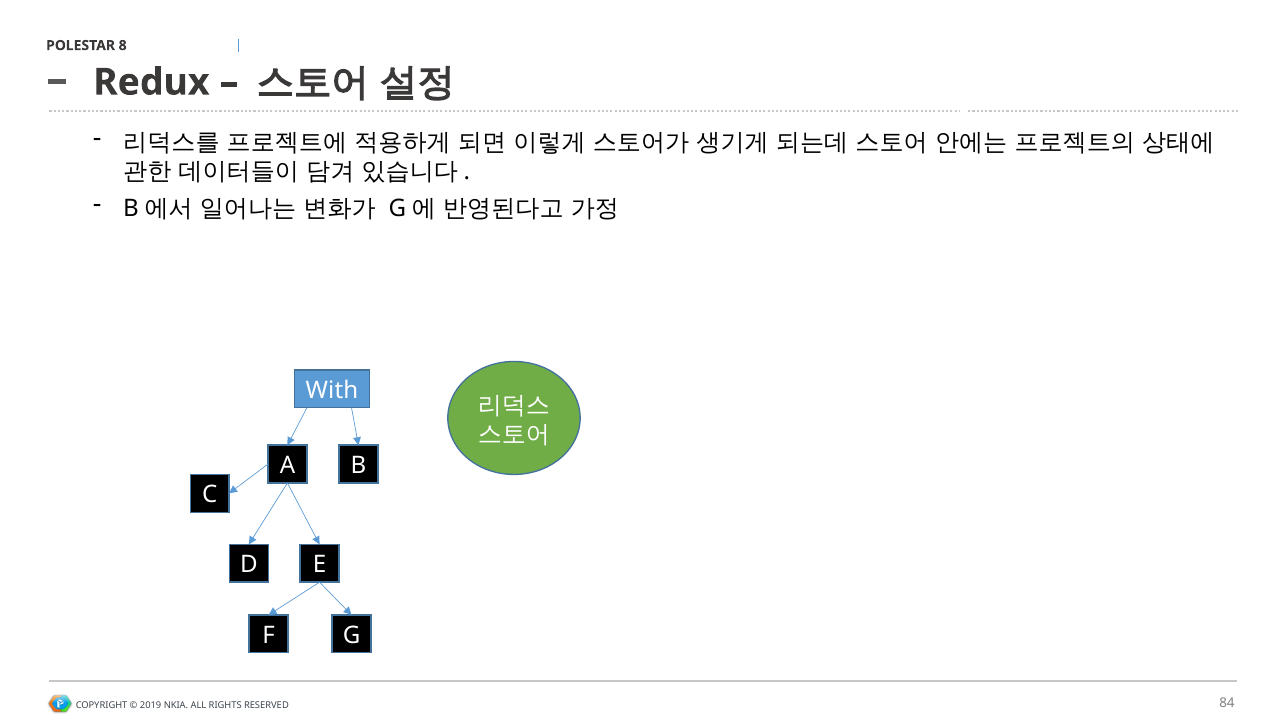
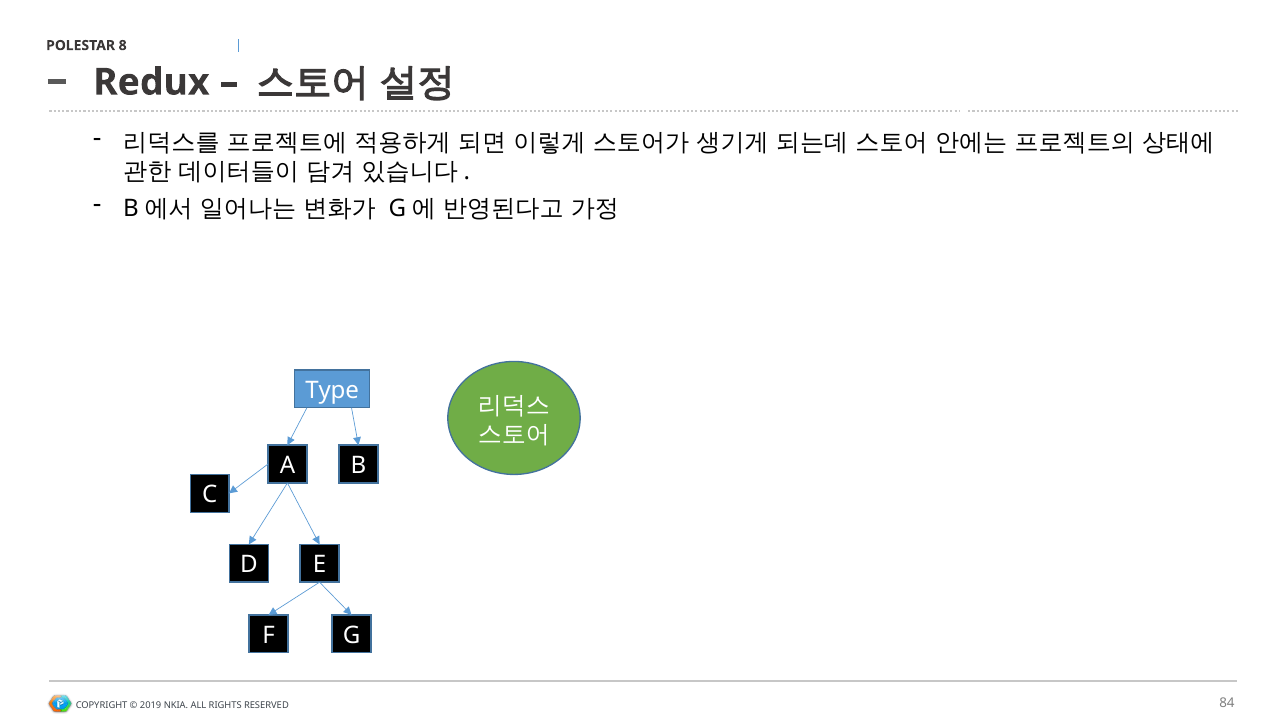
With: With -> Type
